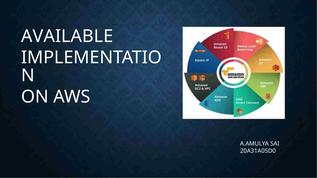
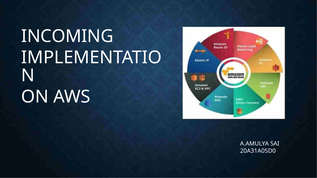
AVAILABLE: AVAILABLE -> INCOMING
